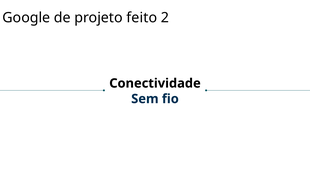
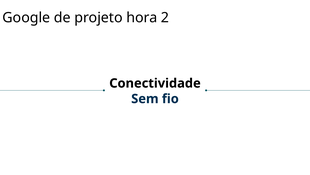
feito: feito -> hora
